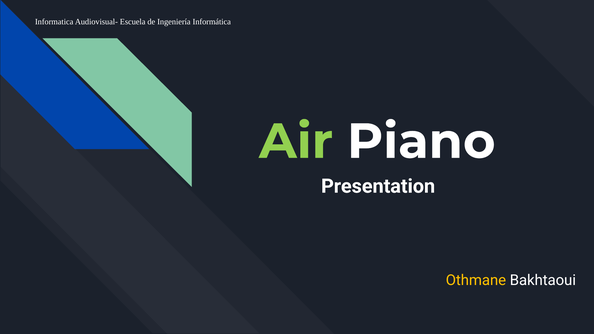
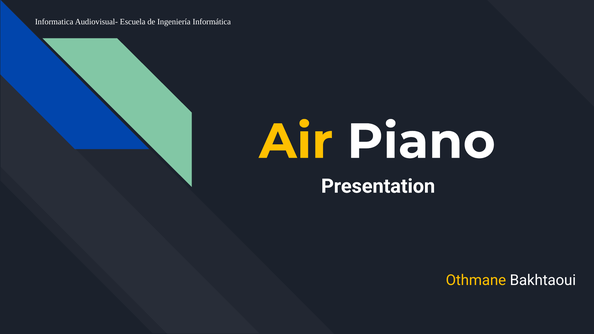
Air colour: light green -> yellow
